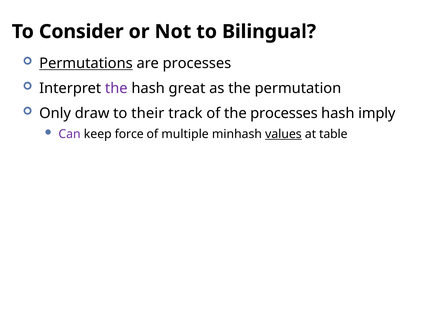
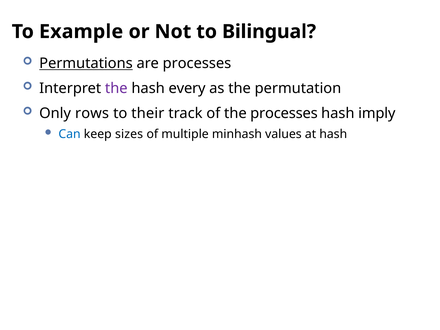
Consider: Consider -> Example
great: great -> every
draw: draw -> rows
Can colour: purple -> blue
force: force -> sizes
values underline: present -> none
at table: table -> hash
